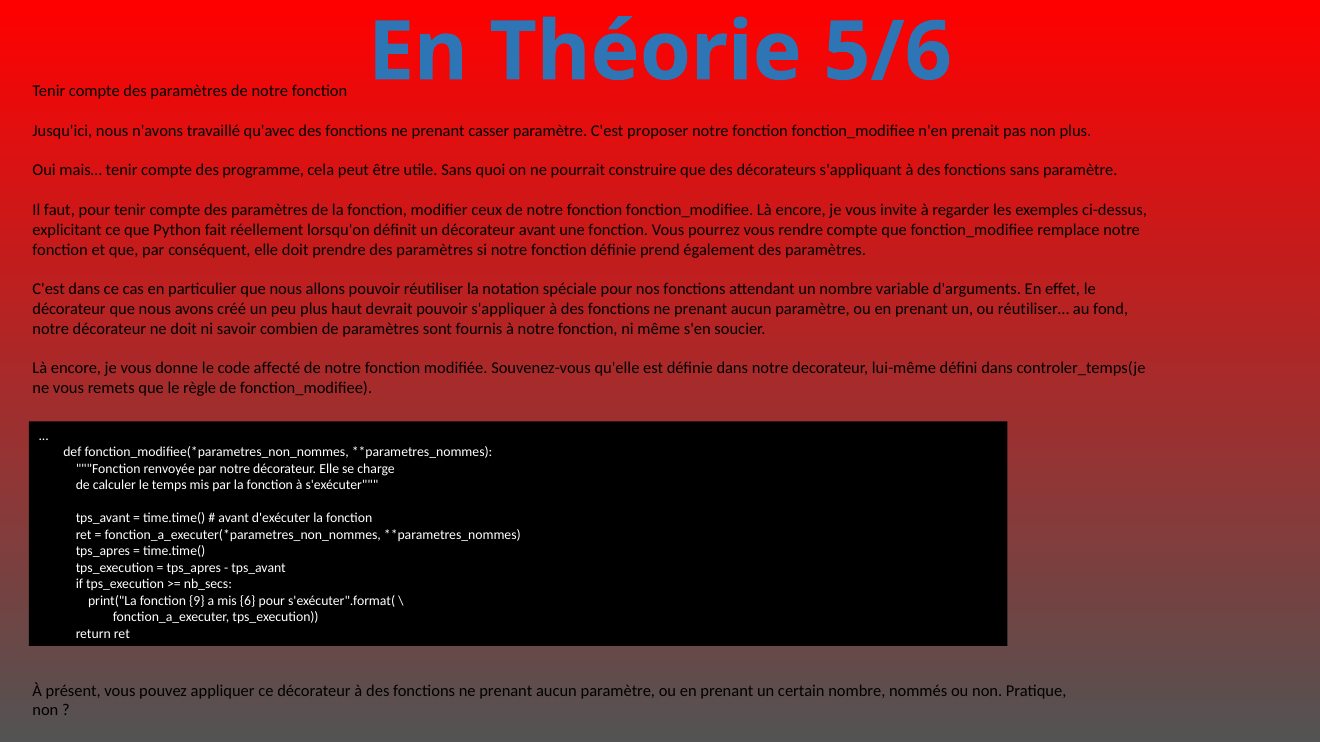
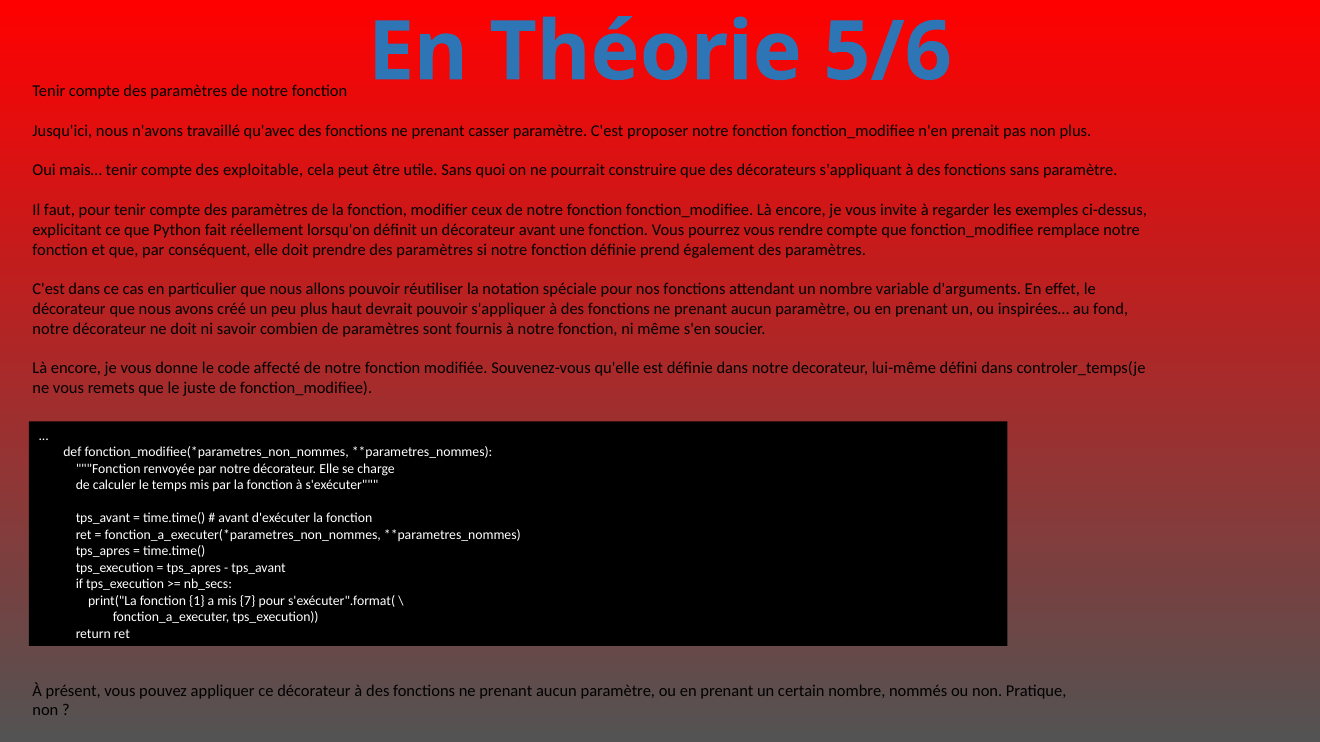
programme: programme -> exploitable
réutiliser…: réutiliser… -> inspirées…
règle: règle -> juste
9: 9 -> 1
6: 6 -> 7
